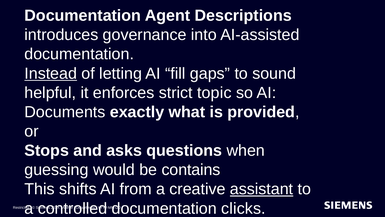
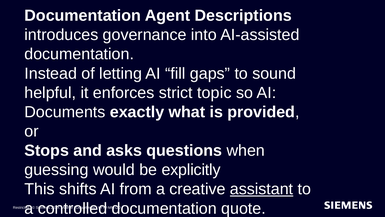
Instead underline: present -> none
contains: contains -> explicitly
clicks: clicks -> quote
